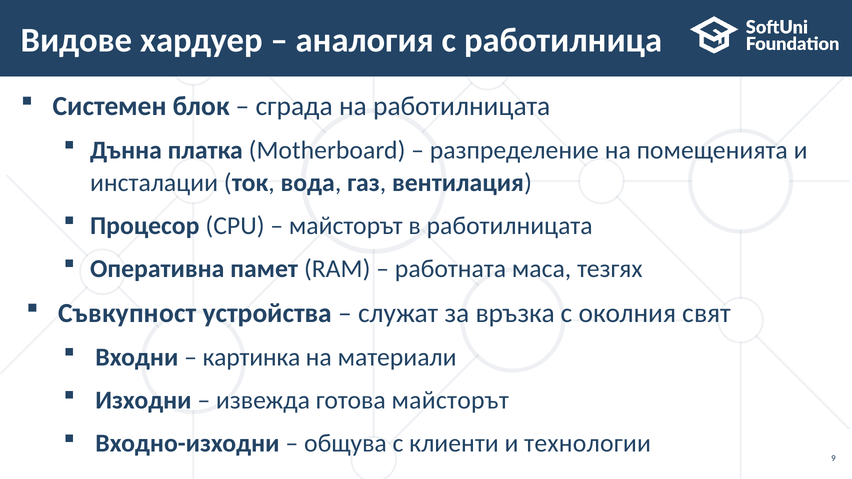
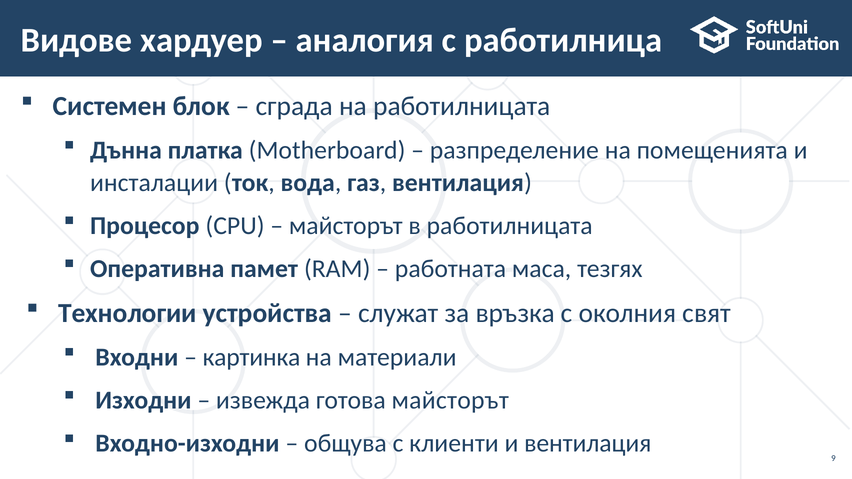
Съвкупност: Съвкупност -> Технологии
и технологии: технологии -> вентилация
